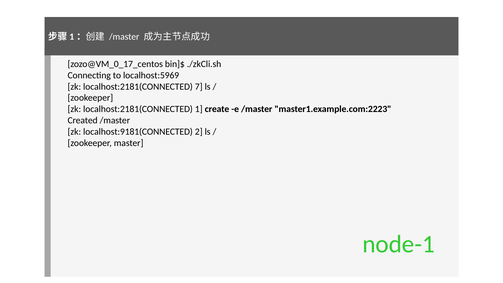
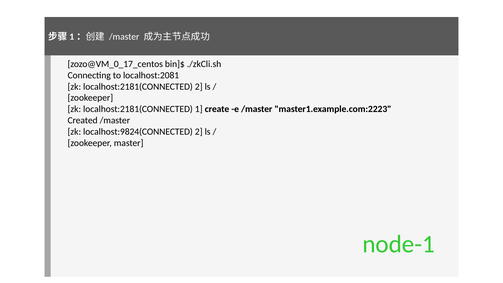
localhost:5969: localhost:5969 -> localhost:2081
localhost:2181(CONNECTED 7: 7 -> 2
localhost:9181(CONNECTED: localhost:9181(CONNECTED -> localhost:9824(CONNECTED
